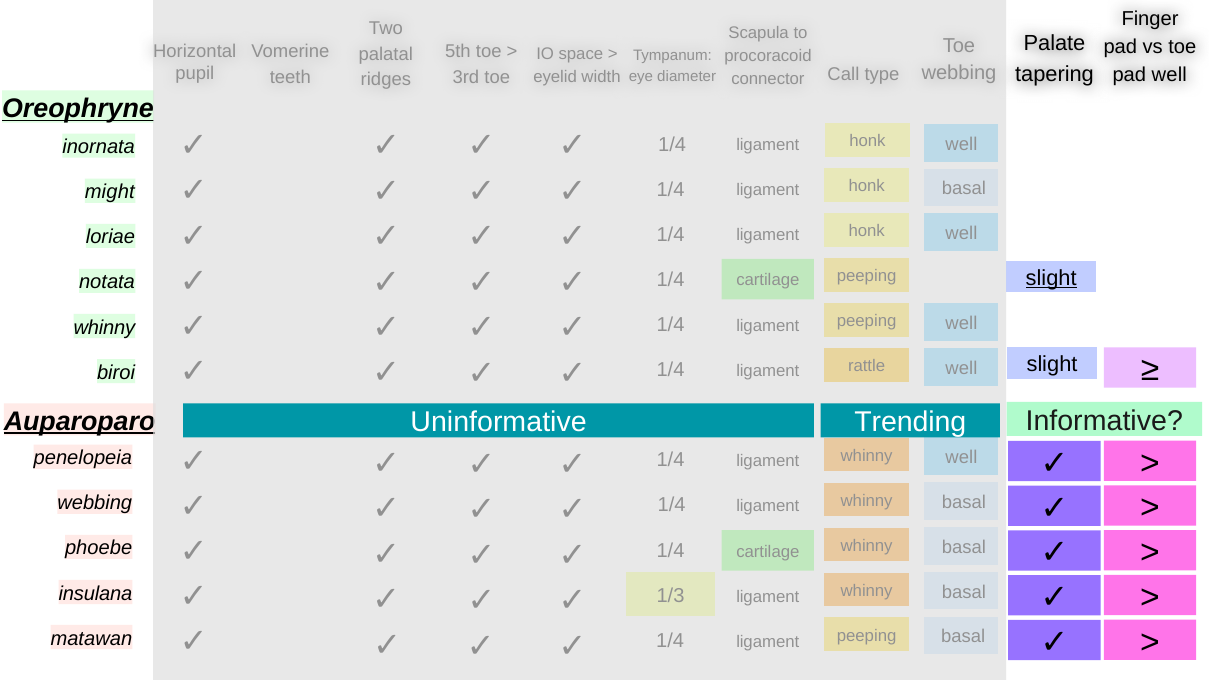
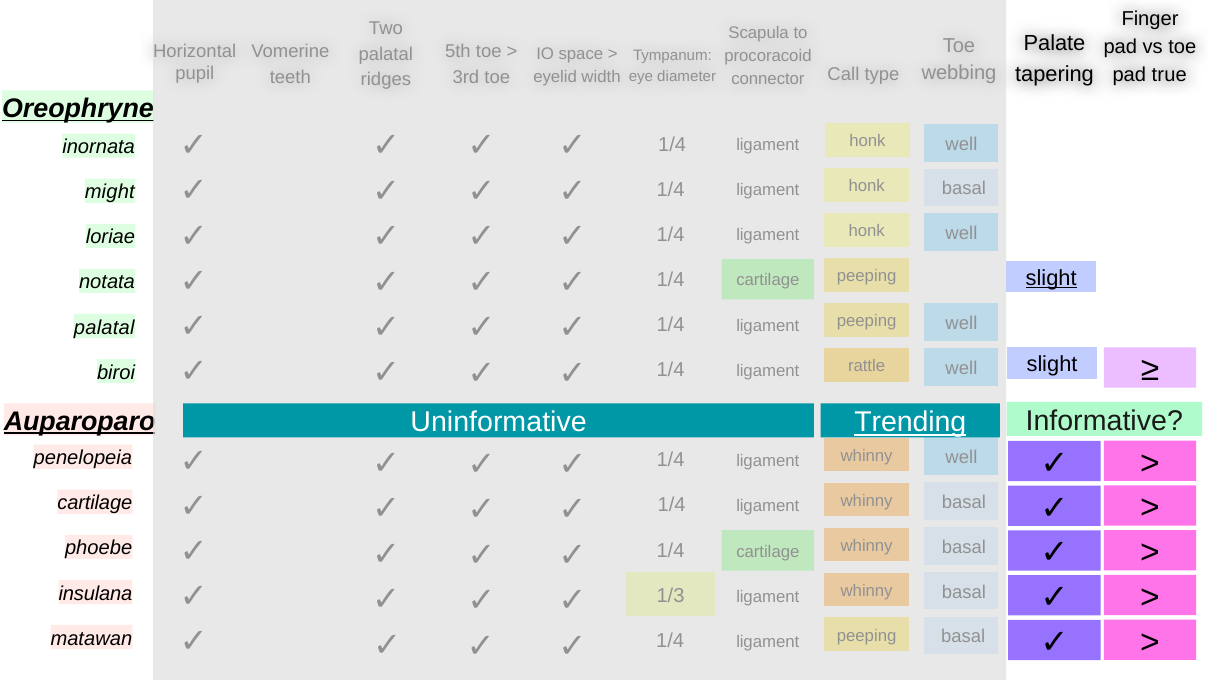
well at (1169, 74): well -> true
whinny at (104, 327): whinny -> palatal
Trending underline: none -> present
webbing at (95, 503): webbing -> cartilage
